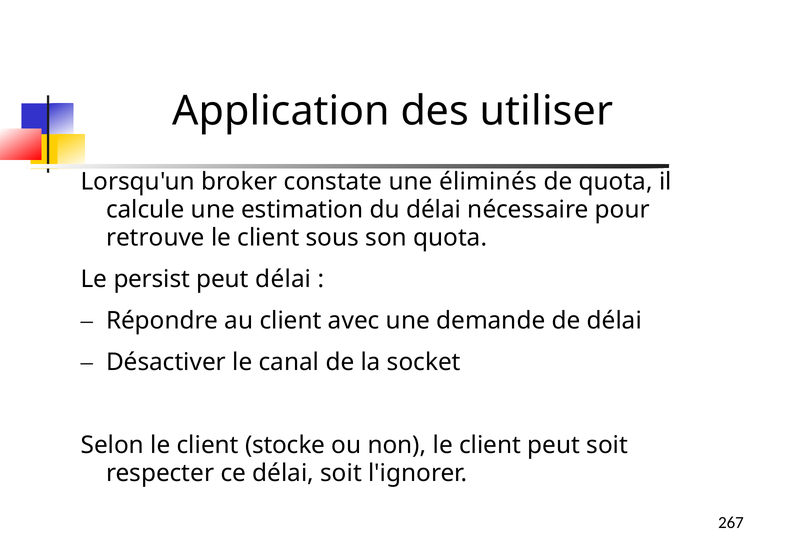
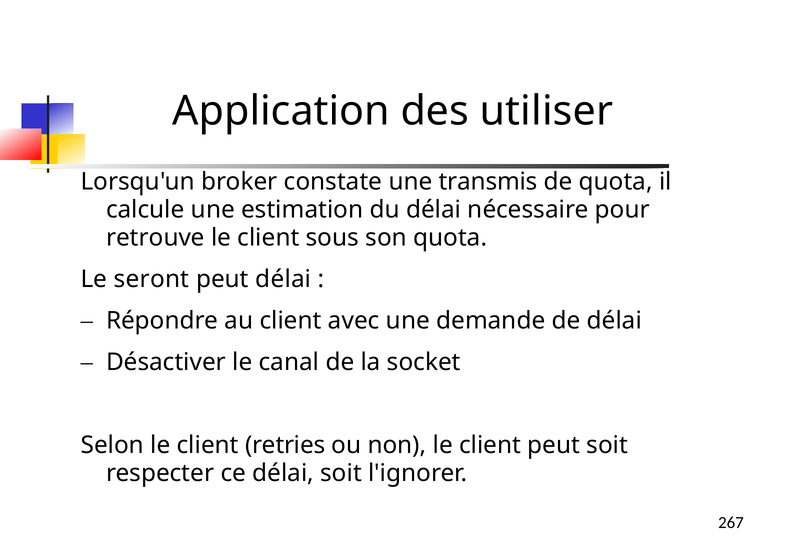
éliminés: éliminés -> transmis
persist: persist -> seront
stocke: stocke -> retries
